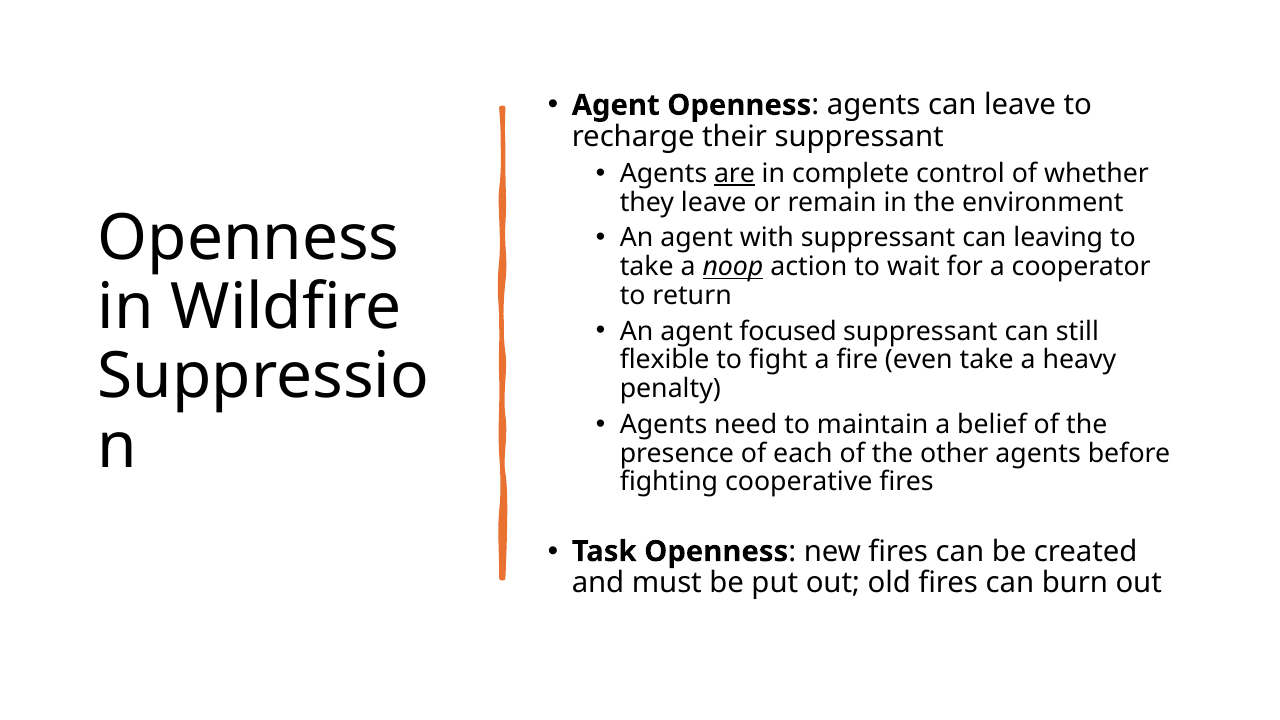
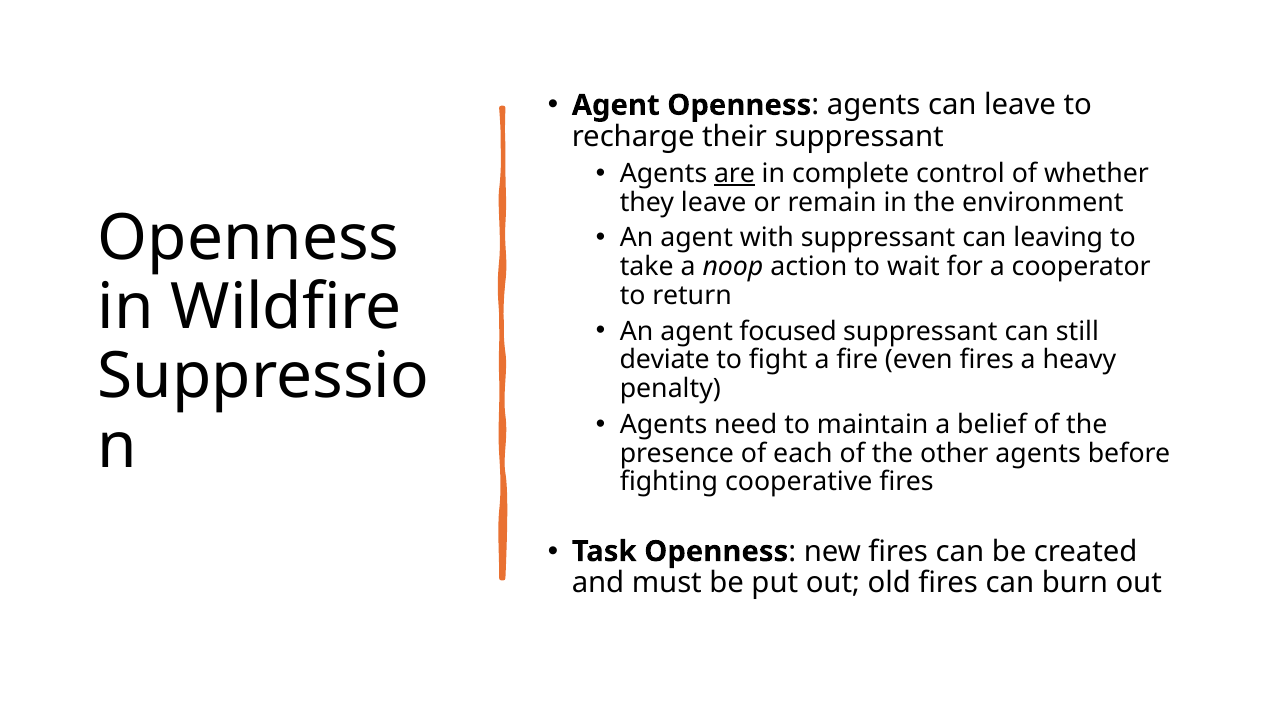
noop underline: present -> none
flexible: flexible -> deviate
even take: take -> fires
